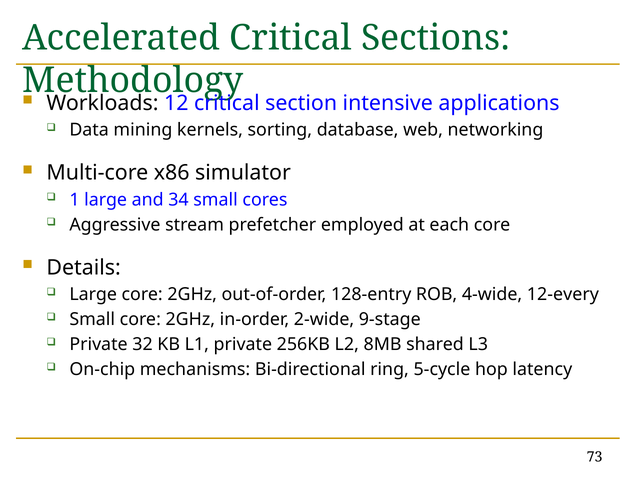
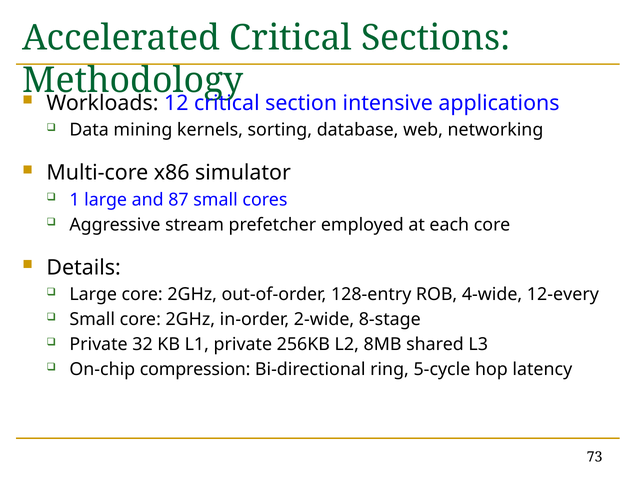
34: 34 -> 87
9-stage: 9-stage -> 8-stage
mechanisms: mechanisms -> compression
